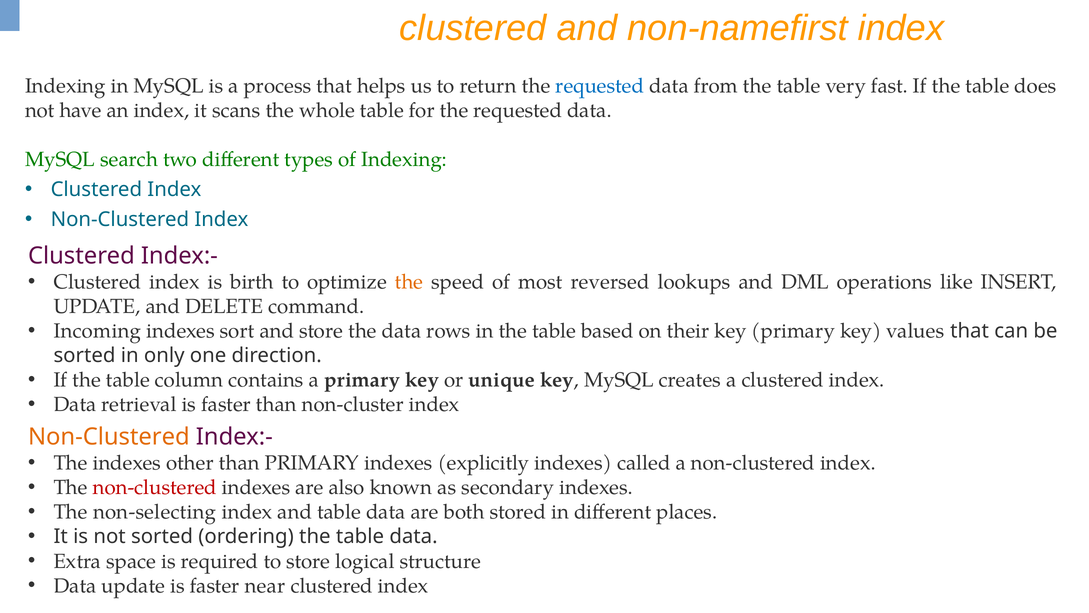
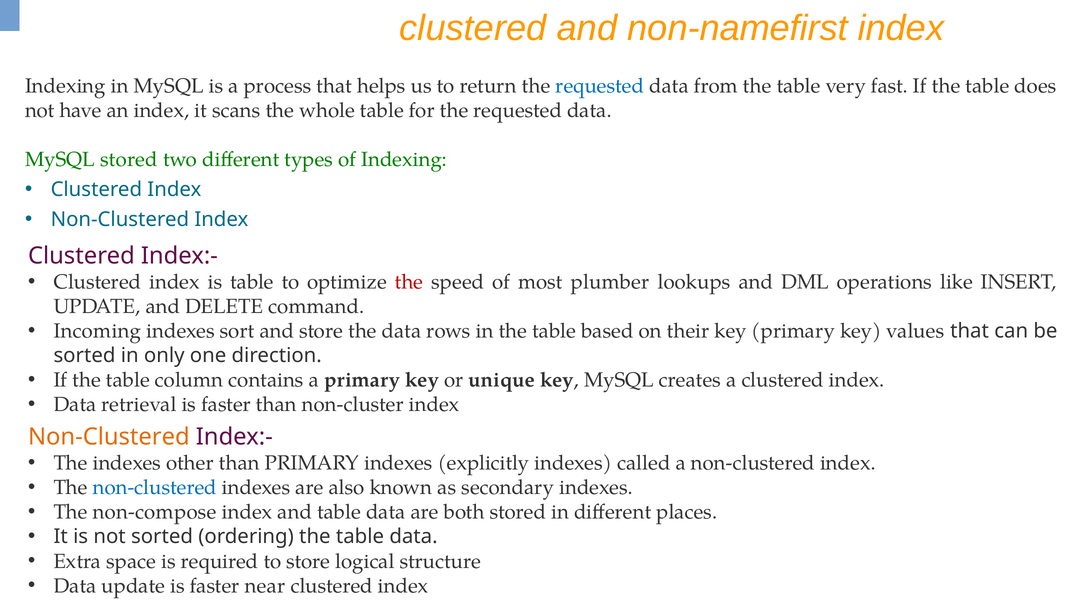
MySQL search: search -> stored
is birth: birth -> table
the at (409, 282) colour: orange -> red
reversed: reversed -> plumber
non-clustered at (155, 487) colour: red -> blue
non-selecting: non-selecting -> non-compose
